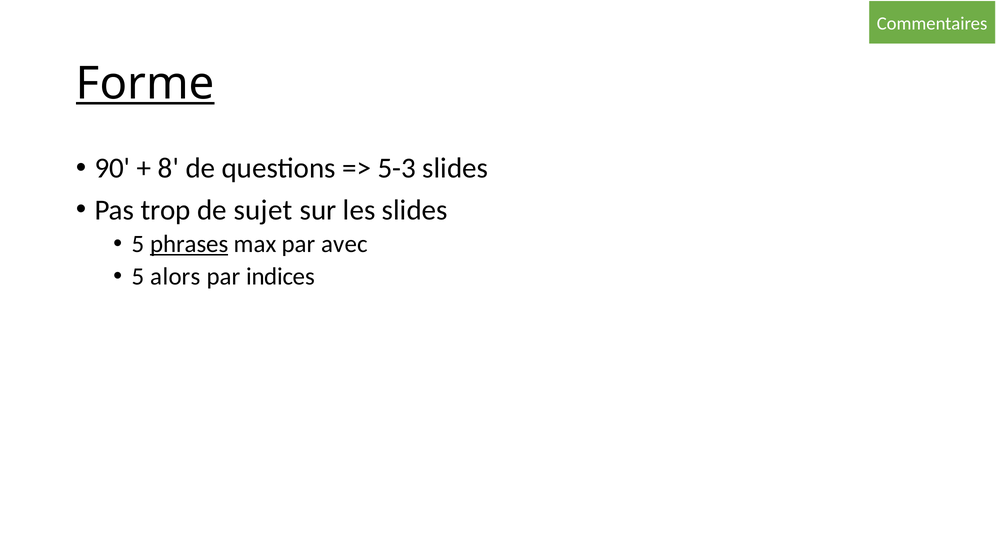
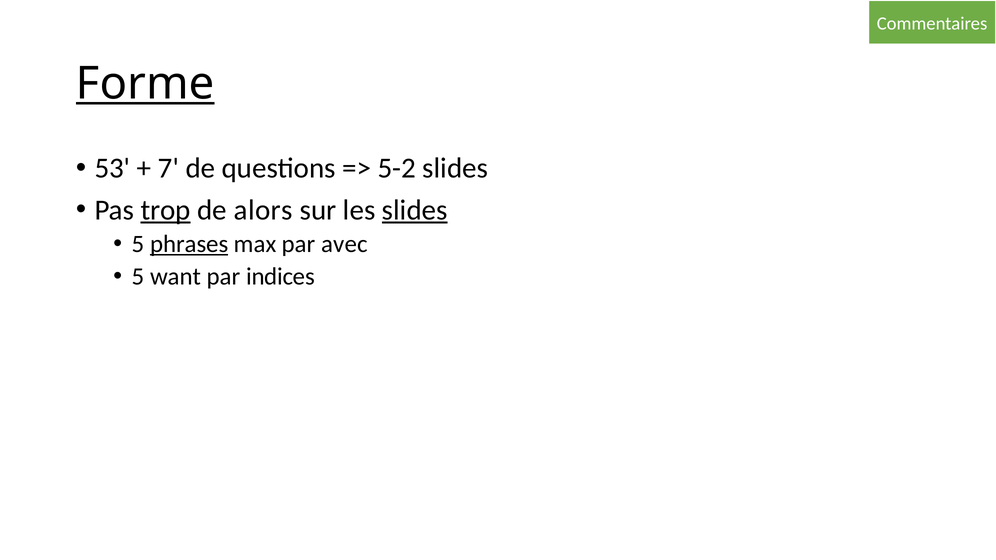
90: 90 -> 53
8: 8 -> 7
5-3: 5-3 -> 5-2
trop underline: none -> present
sujet: sujet -> alors
slides at (415, 210) underline: none -> present
alors: alors -> want
